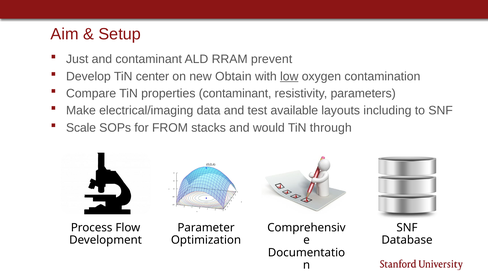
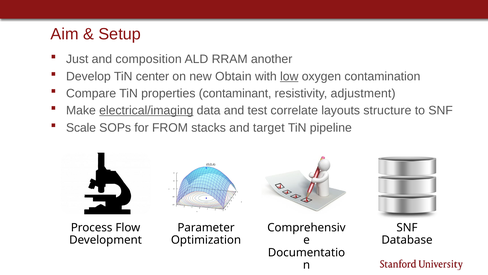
and contaminant: contaminant -> composition
prevent: prevent -> another
parameters: parameters -> adjustment
electrical/imaging underline: none -> present
available: available -> correlate
including: including -> structure
would: would -> target
through: through -> pipeline
